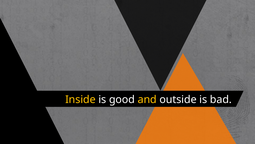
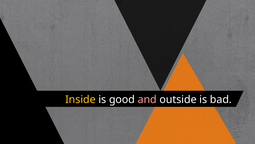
and colour: yellow -> pink
